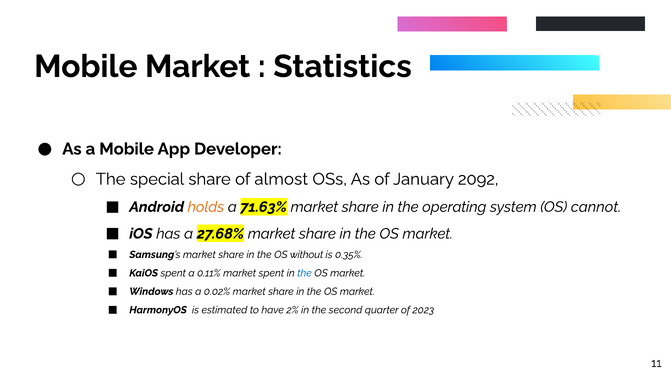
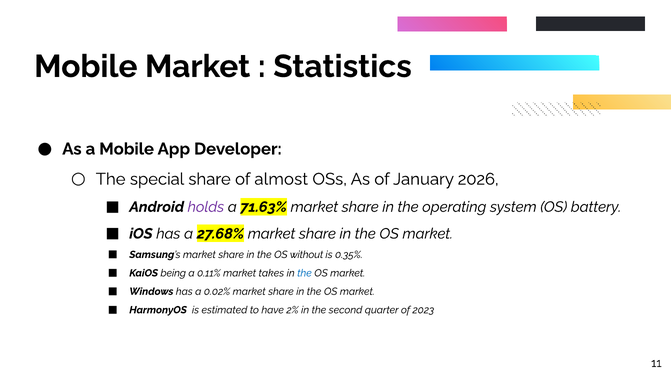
2092: 2092 -> 2026
holds colour: orange -> purple
cannot: cannot -> battery
KaiOS spent: spent -> being
market spent: spent -> takes
